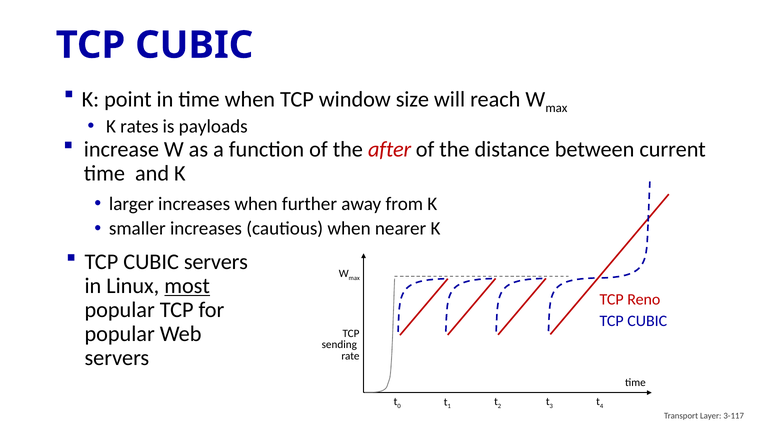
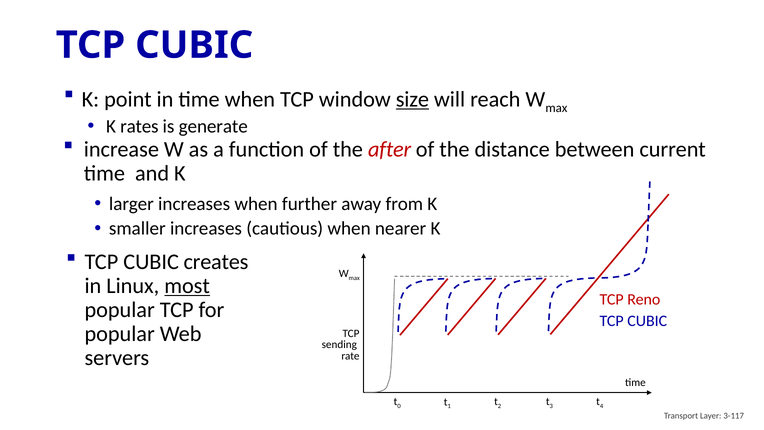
size underline: none -> present
payloads: payloads -> generate
CUBIC servers: servers -> creates
